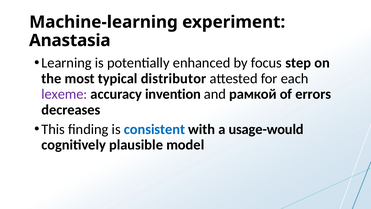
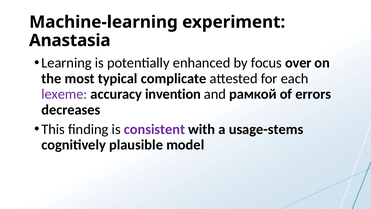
step: step -> over
distributor: distributor -> complicate
consistent colour: blue -> purple
usage-would: usage-would -> usage-stems
